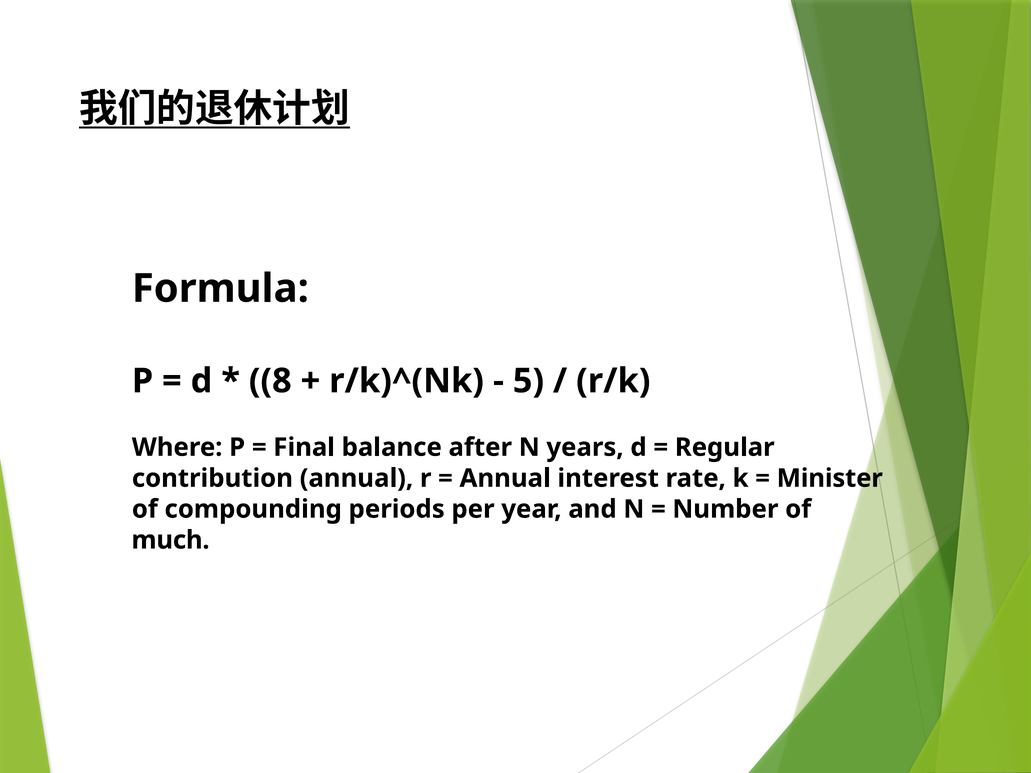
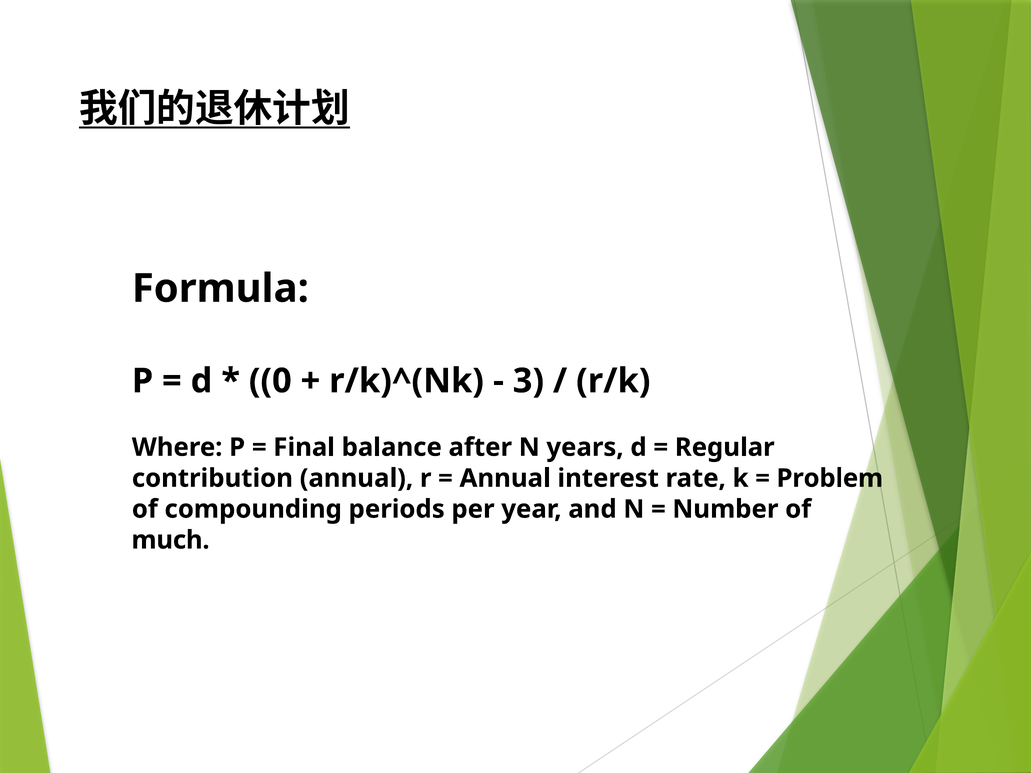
8: 8 -> 0
5: 5 -> 3
Minister: Minister -> Problem
